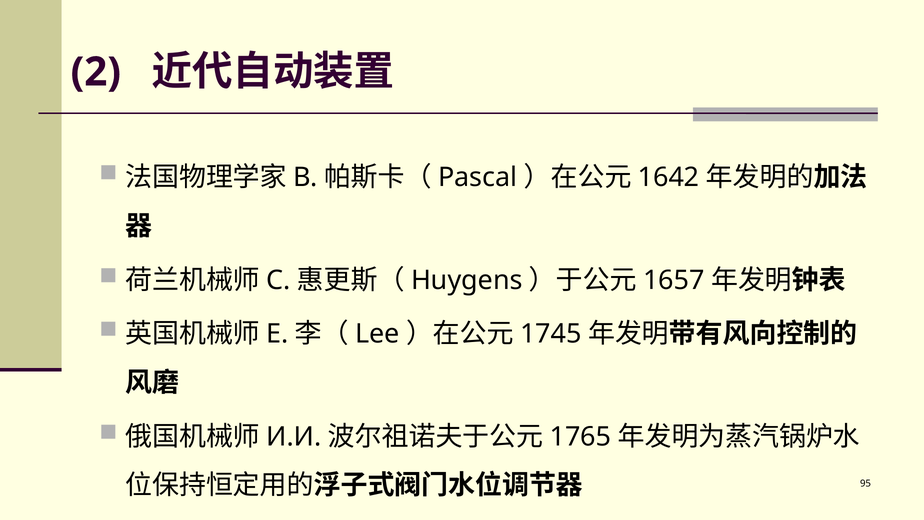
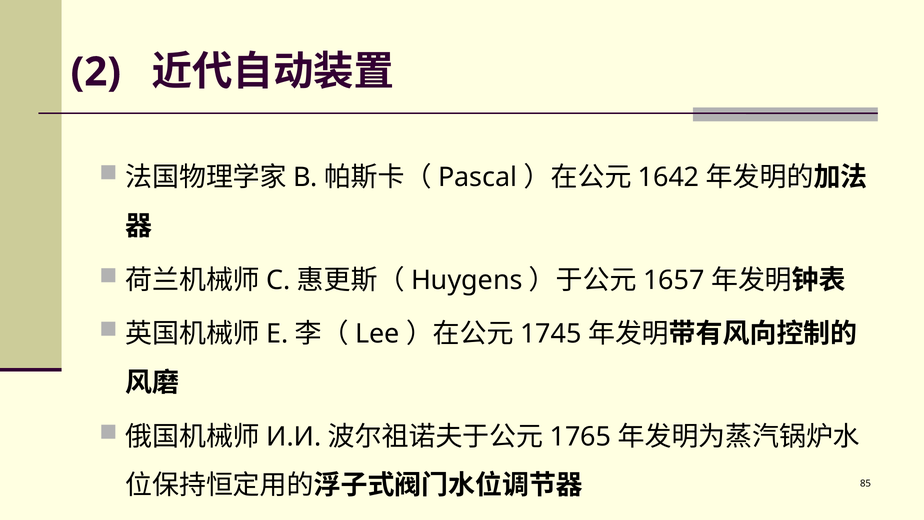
95: 95 -> 85
